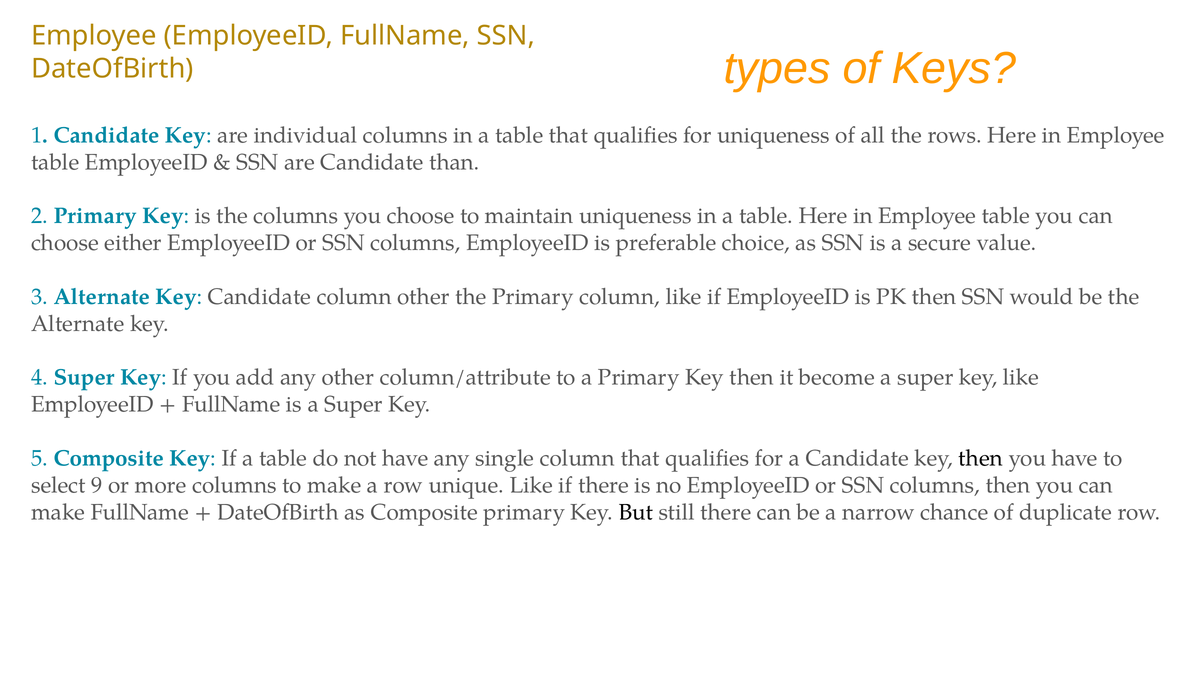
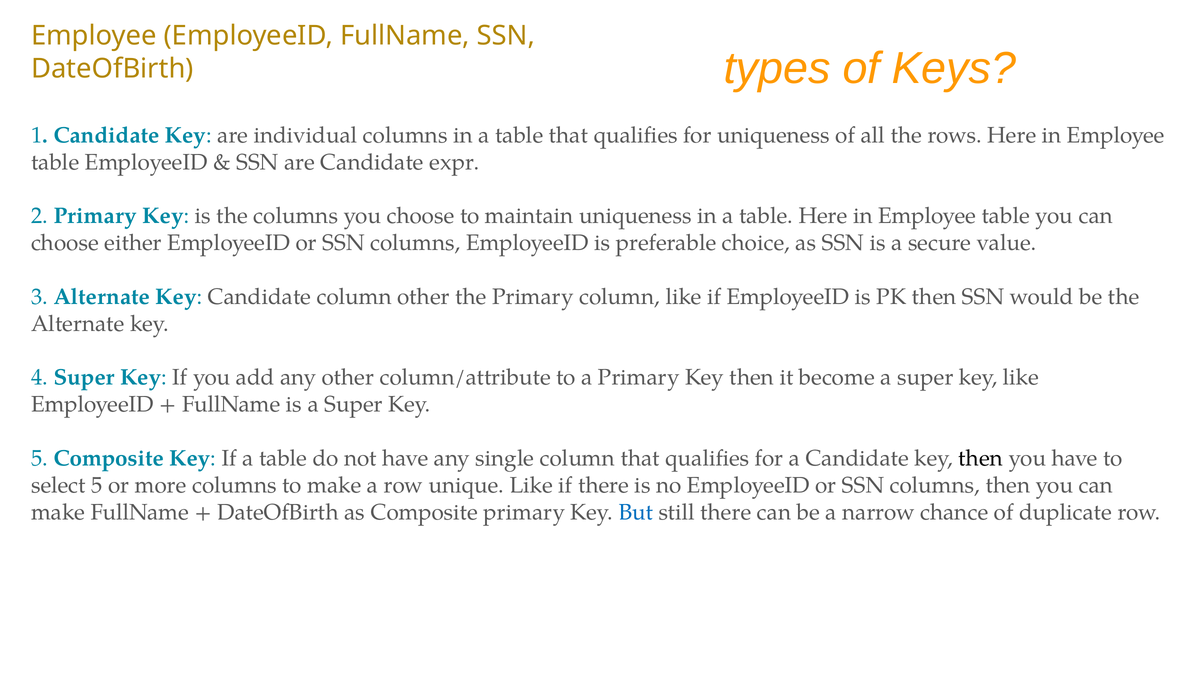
than: than -> expr
select 9: 9 -> 5
But colour: black -> blue
